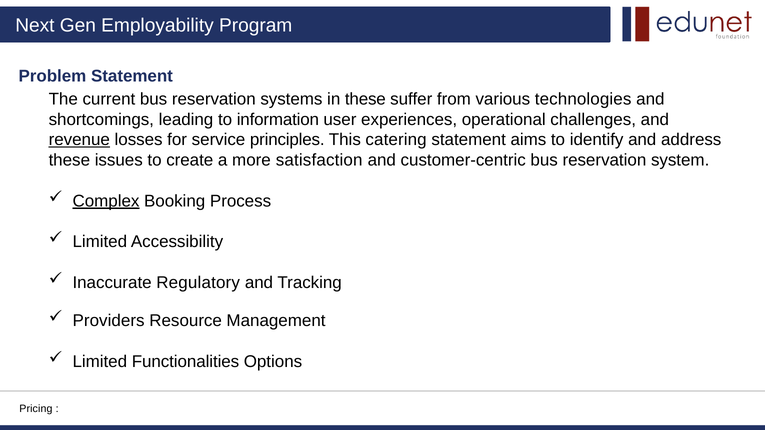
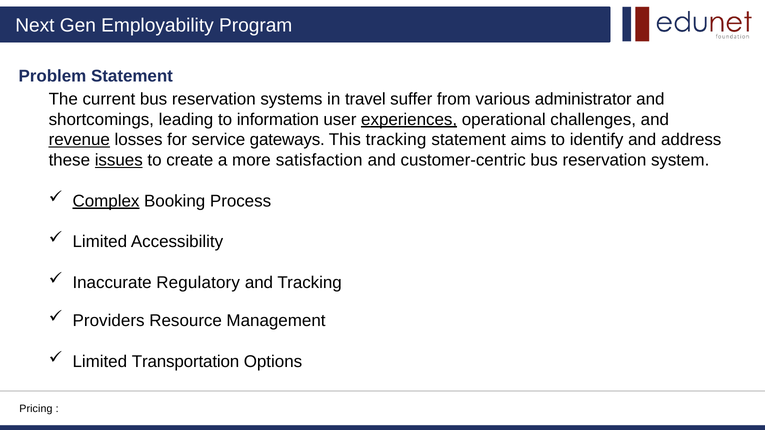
in these: these -> travel
technologies: technologies -> administrator
experiences underline: none -> present
principles: principles -> gateways
This catering: catering -> tracking
issues underline: none -> present
Functionalities: Functionalities -> Transportation
